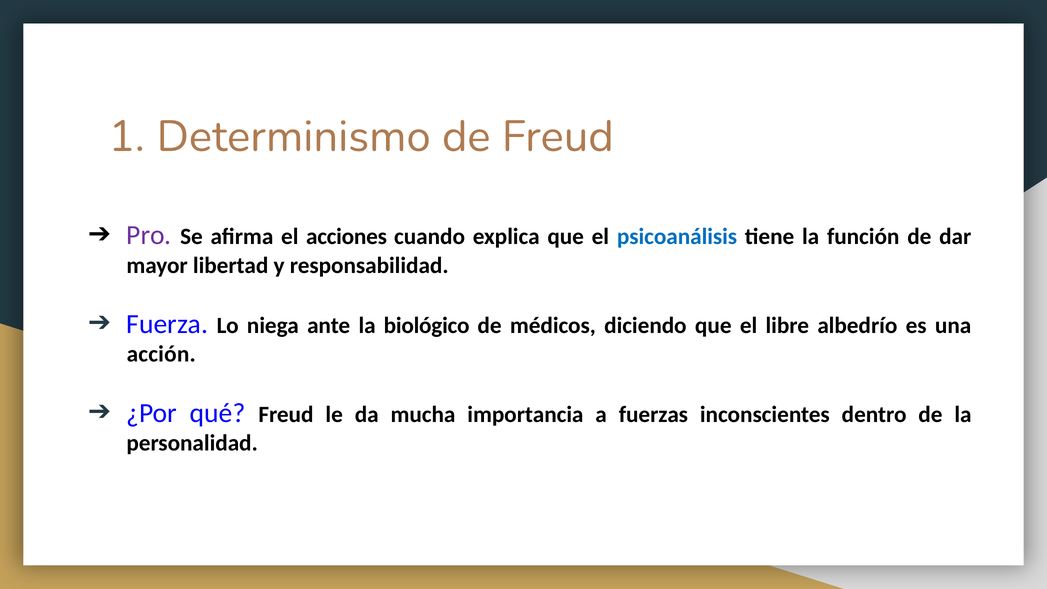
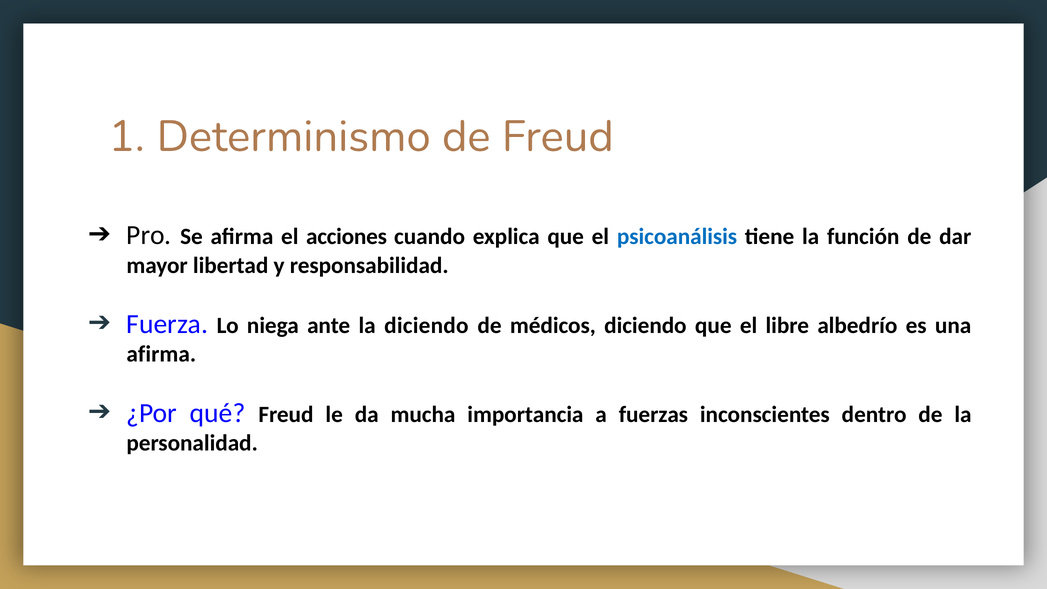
Pro colour: purple -> black
la biológico: biológico -> diciendo
acción at (161, 354): acción -> afirma
